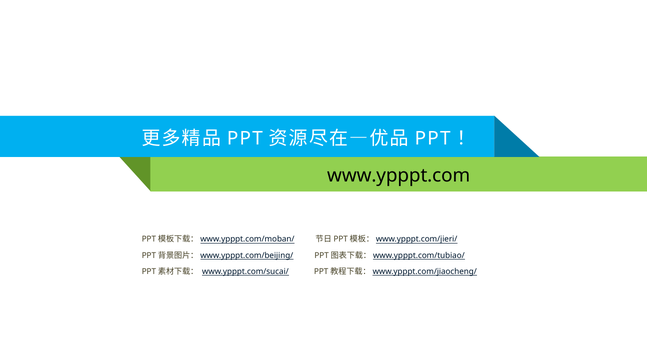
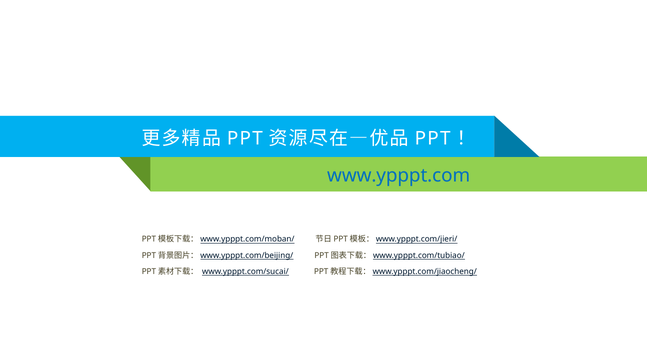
www.ypppt.com colour: black -> blue
